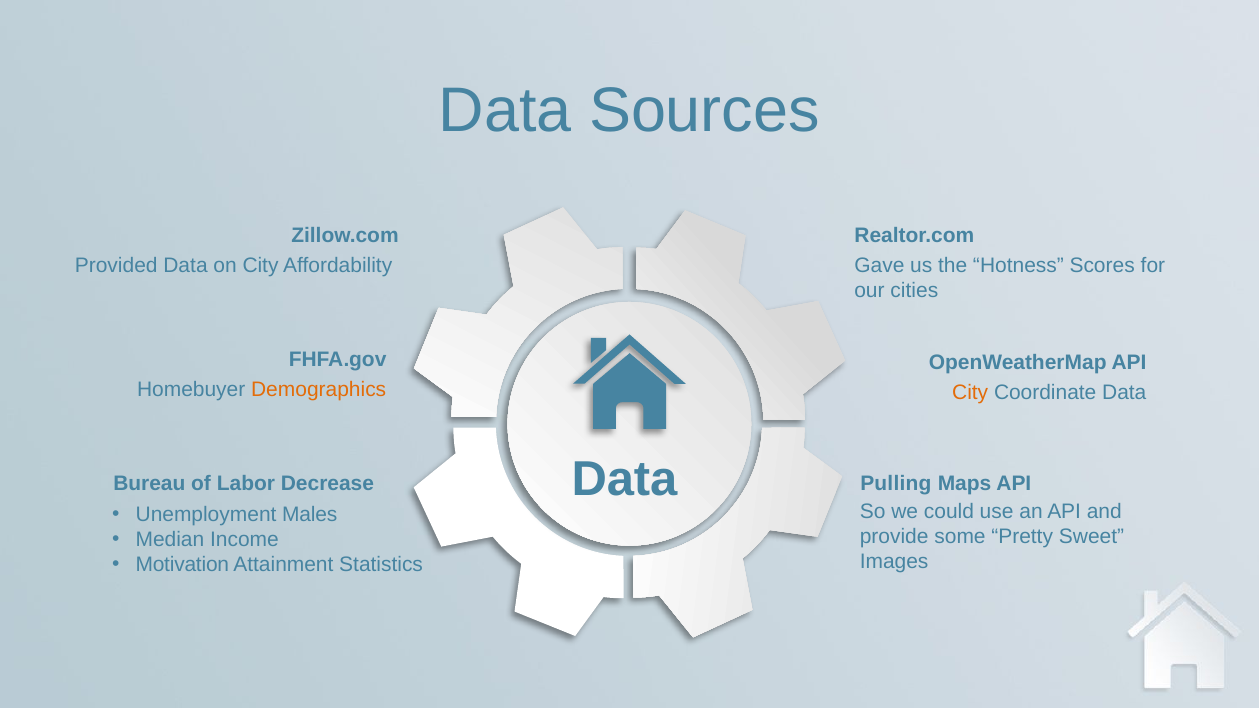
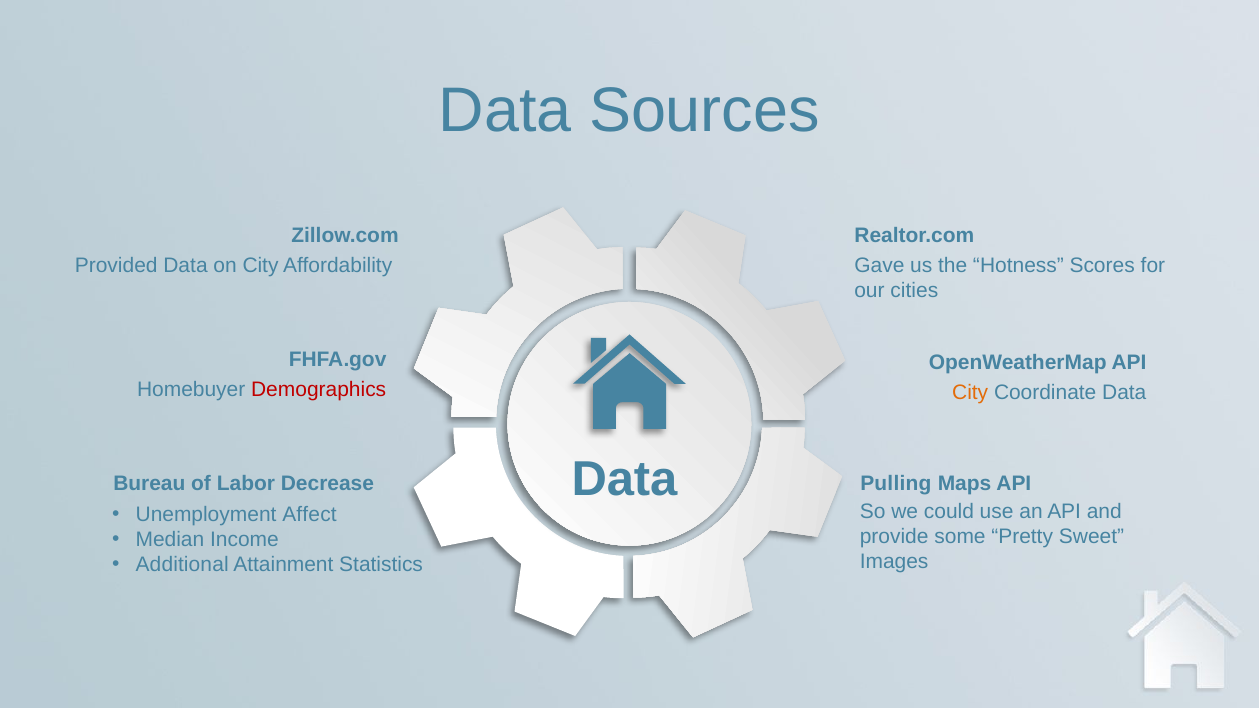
Demographics colour: orange -> red
Males: Males -> Affect
Motivation: Motivation -> Additional
